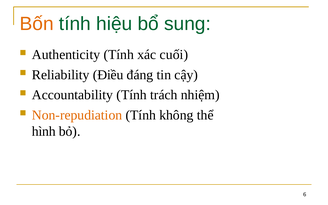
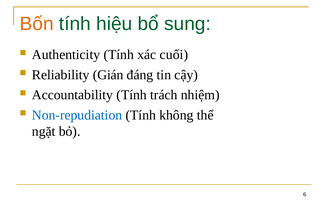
Điều: Điều -> Gián
Non-repudiation colour: orange -> blue
hình: hình -> ngặt
